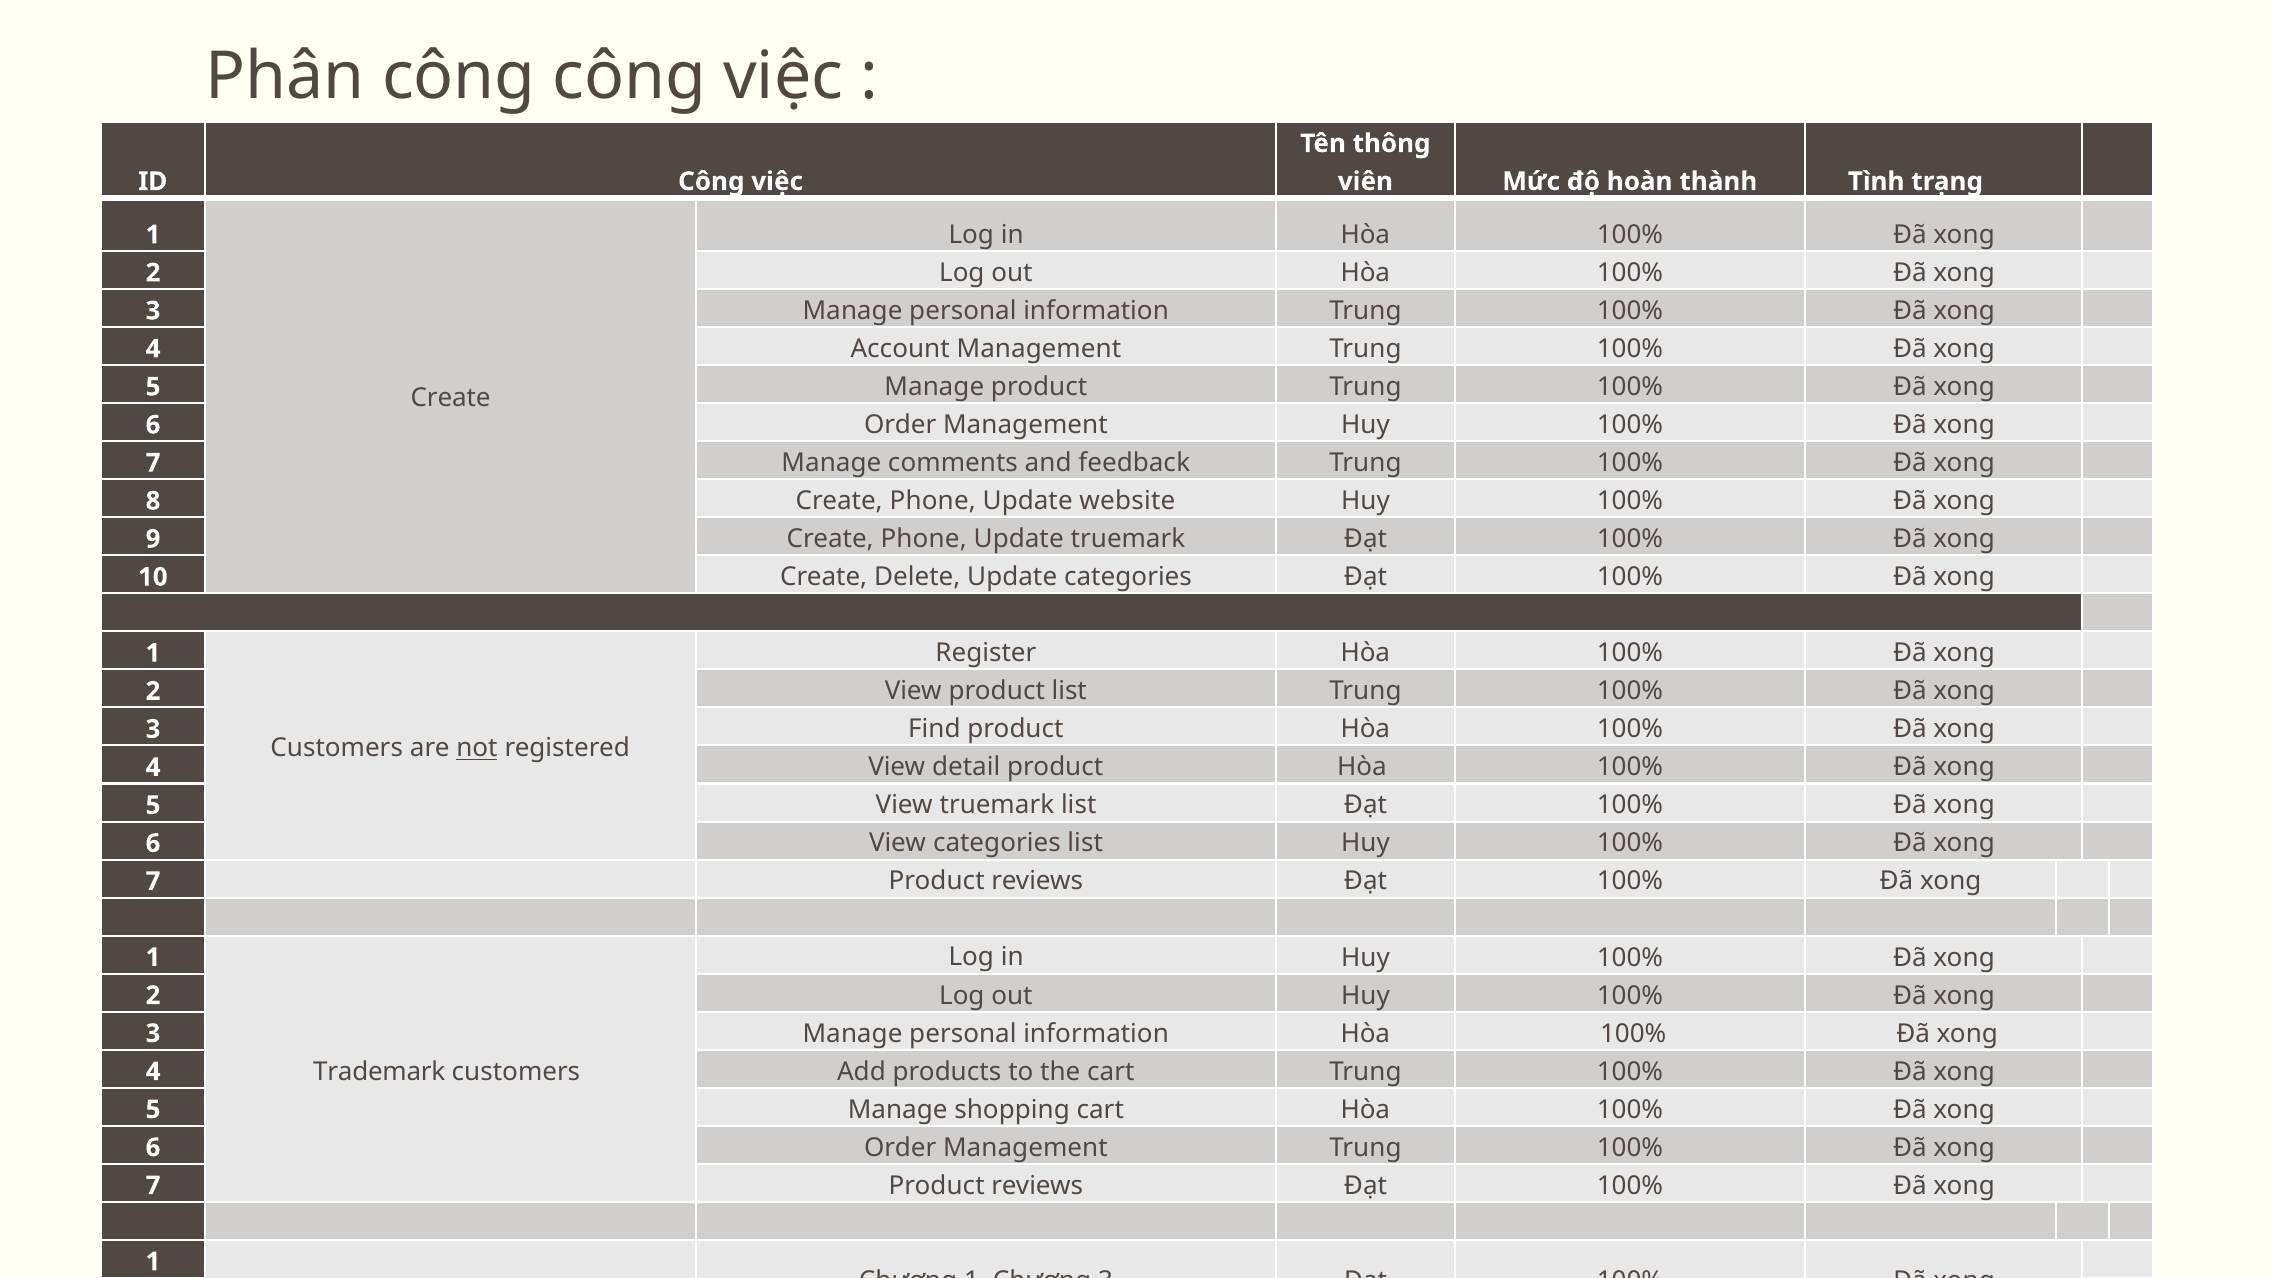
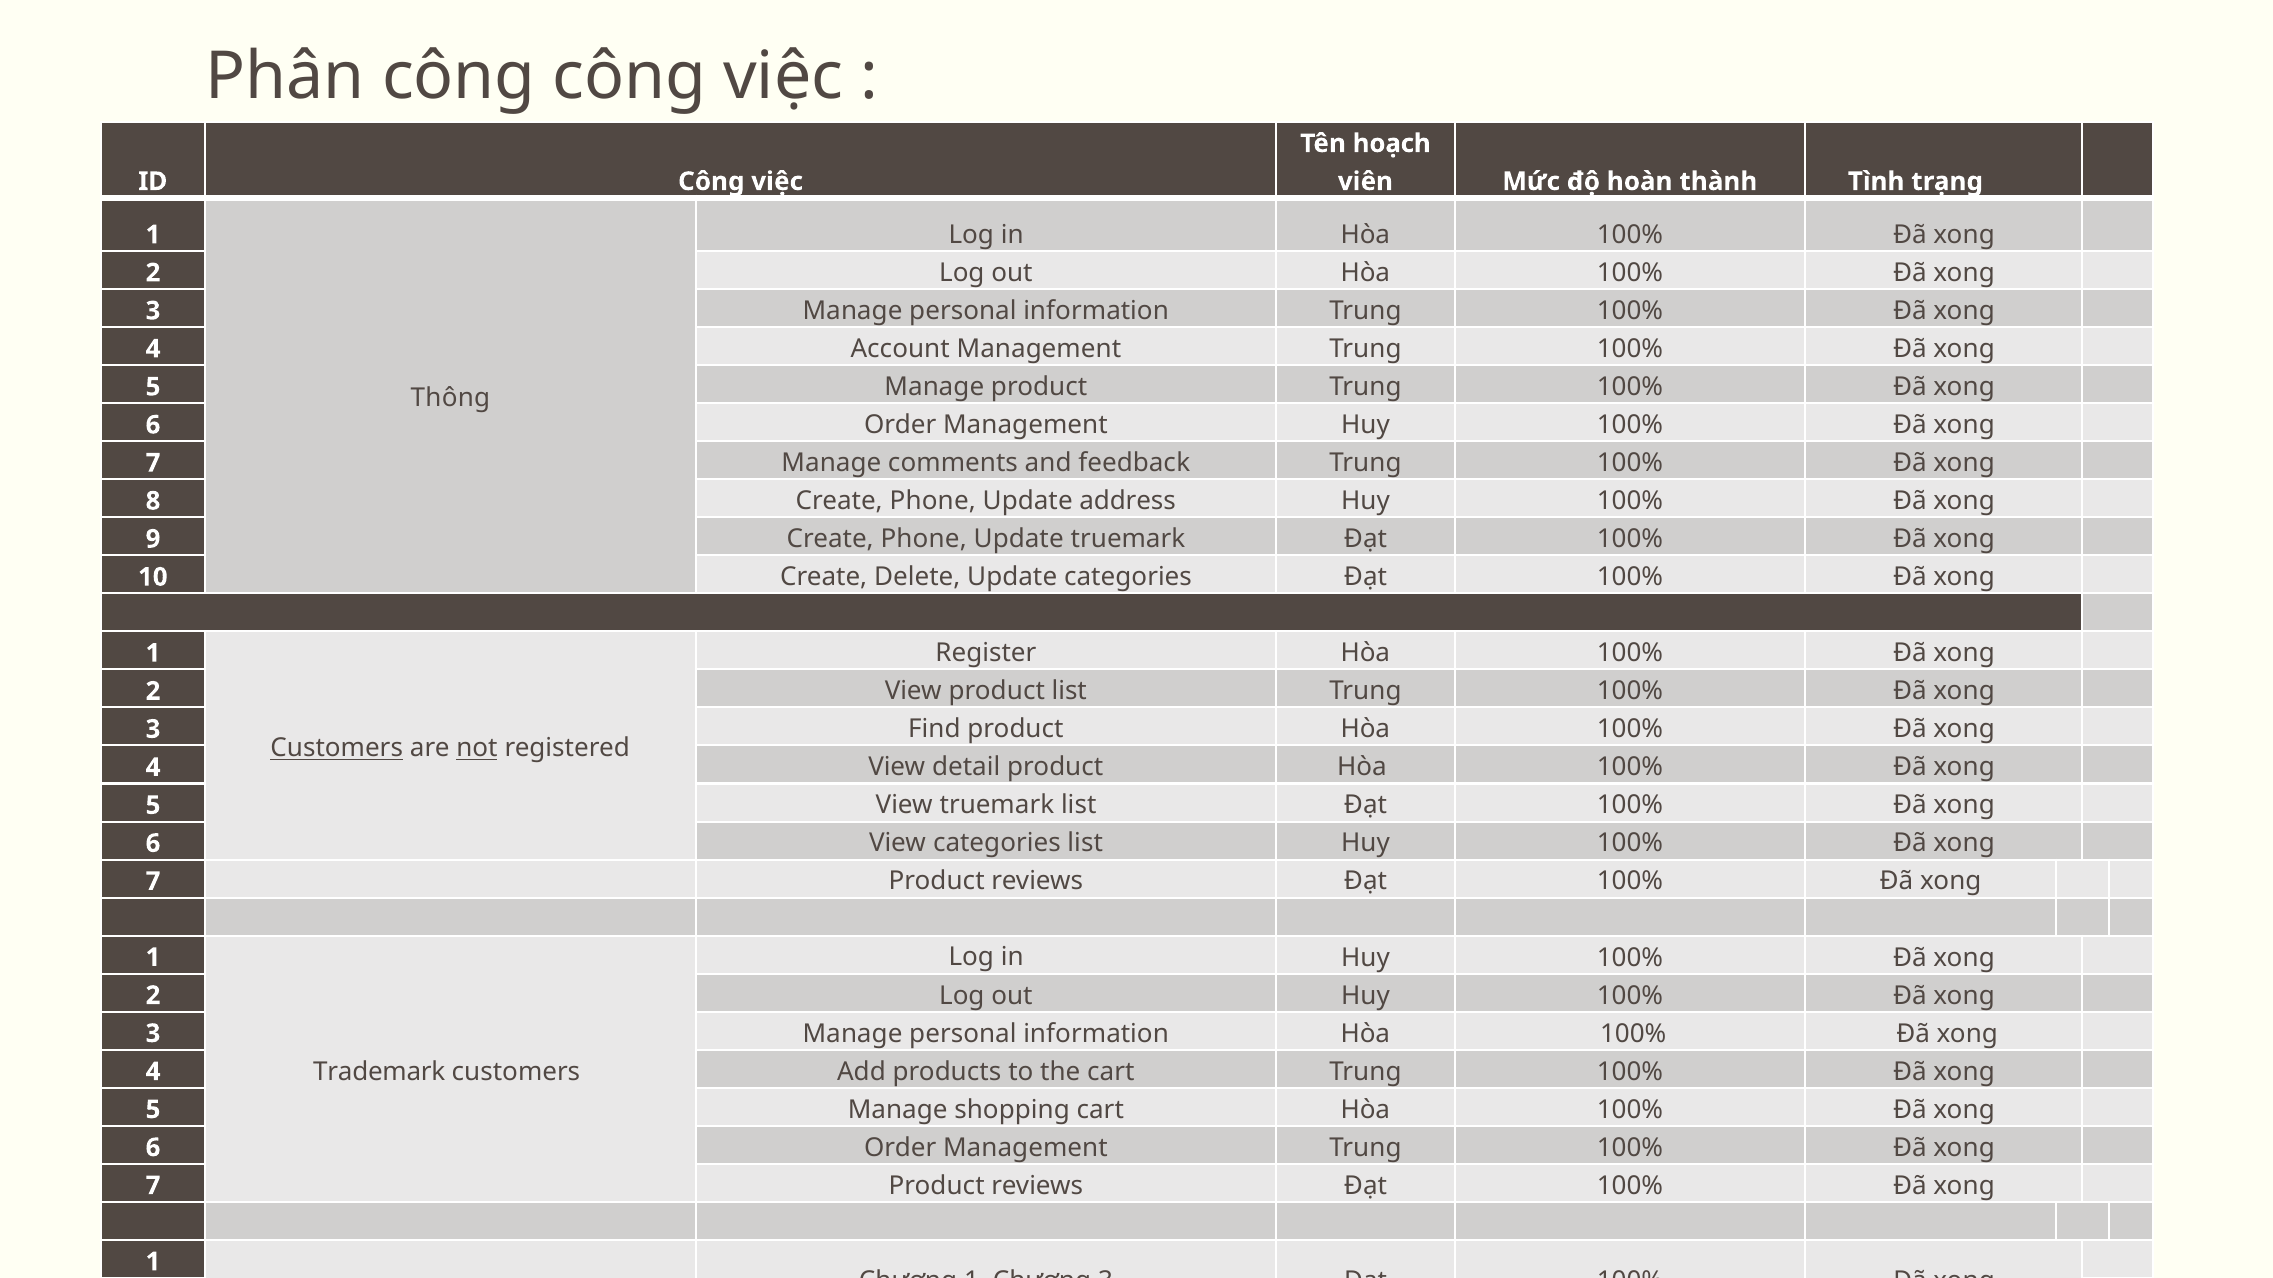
thông: thông -> hoạch
Create at (451, 398): Create -> Thông
website: website -> address
Customers at (337, 749) underline: none -> present
